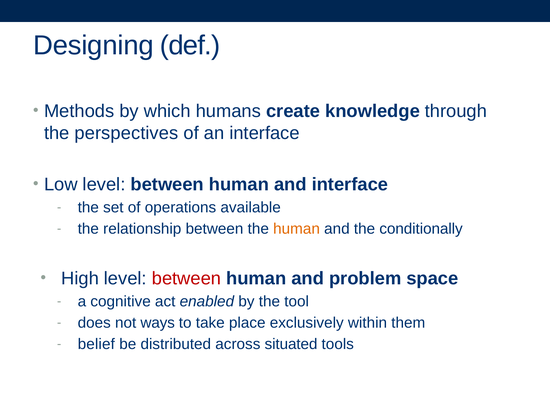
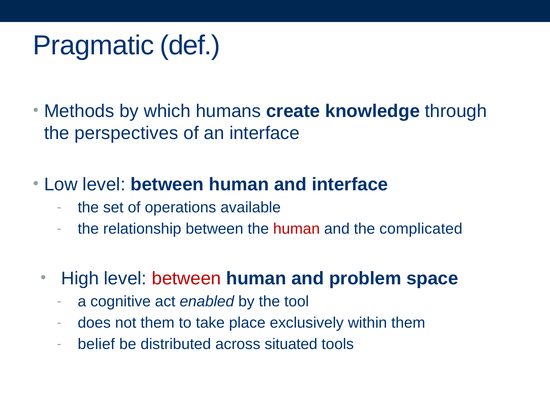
Designing: Designing -> Pragmatic
human at (297, 229) colour: orange -> red
conditionally: conditionally -> complicated
not ways: ways -> them
